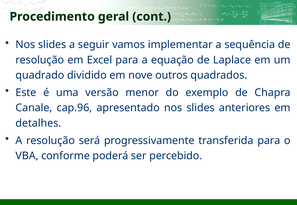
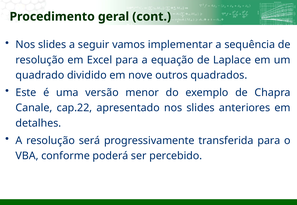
cap.96: cap.96 -> cap.22
